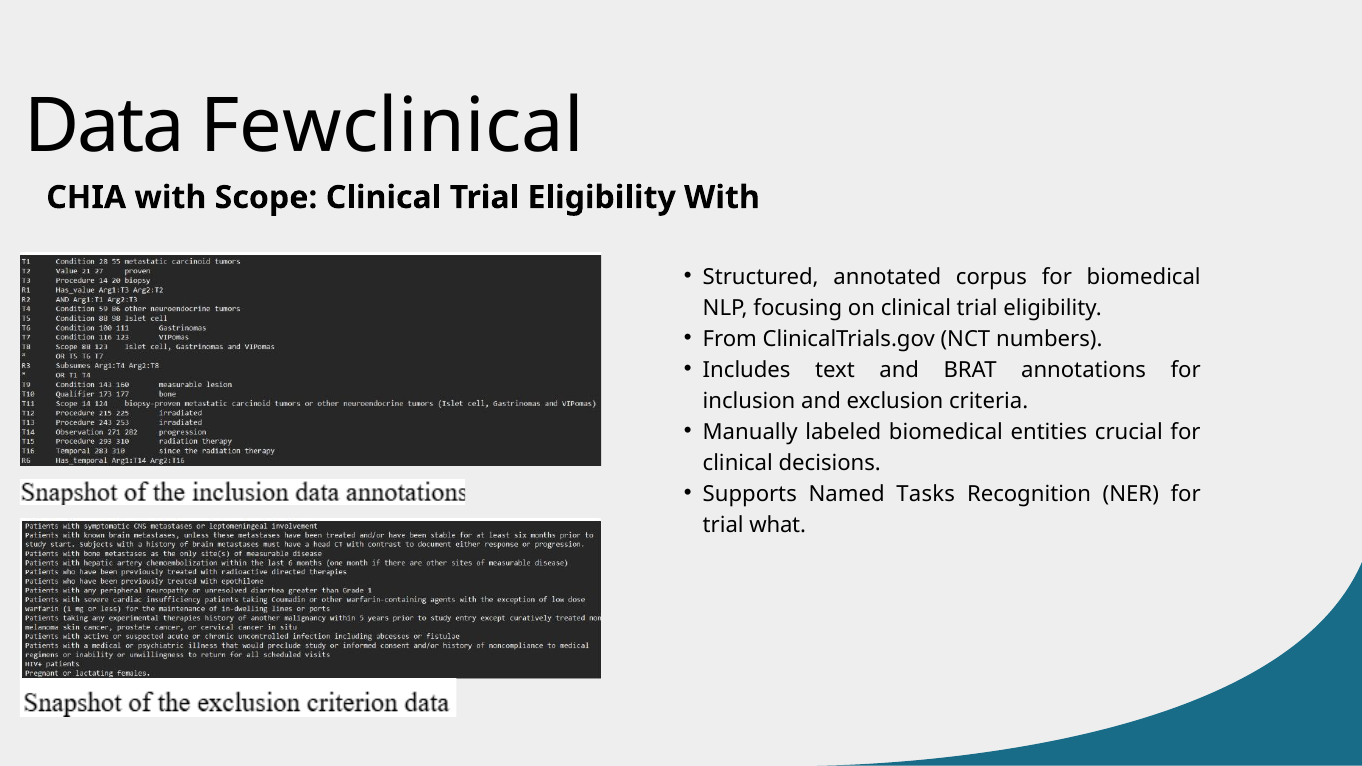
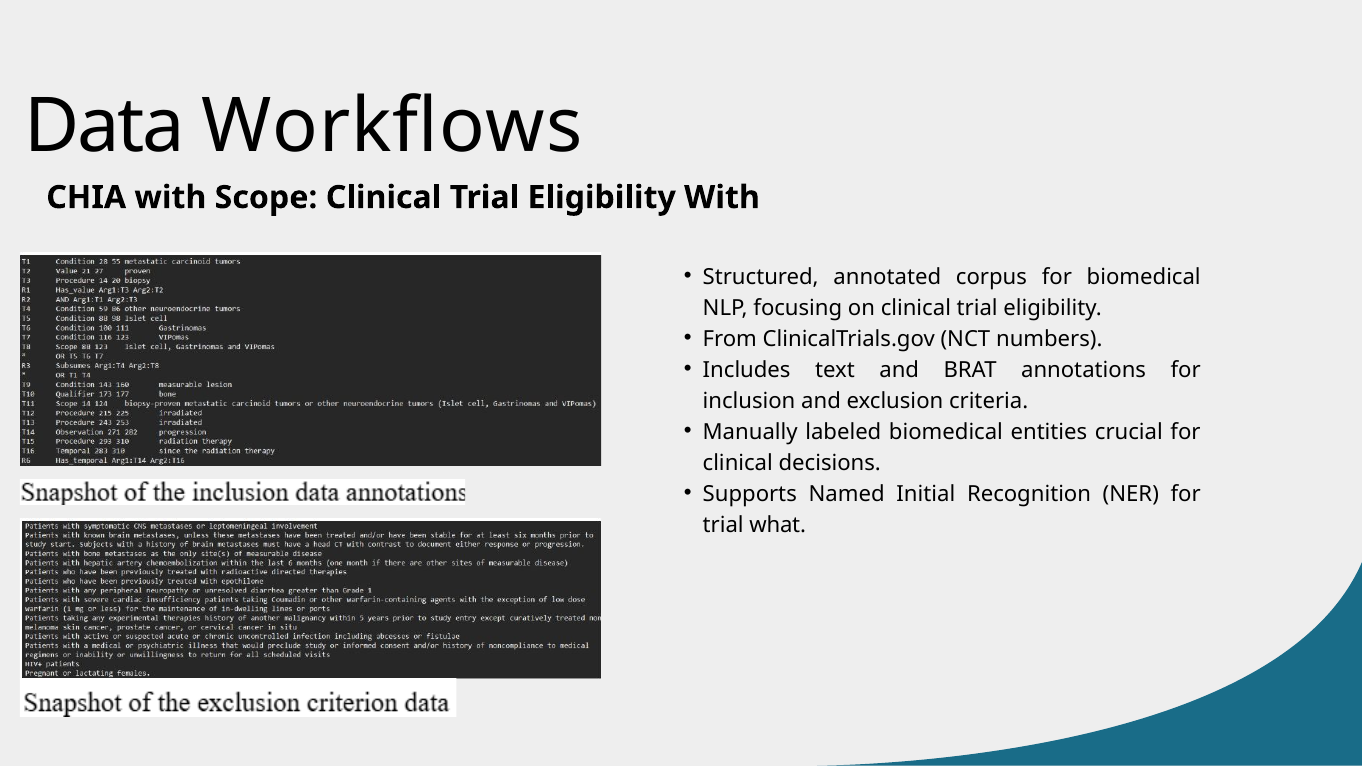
Fewclinical: Fewclinical -> Workflows
Tasks: Tasks -> Initial
